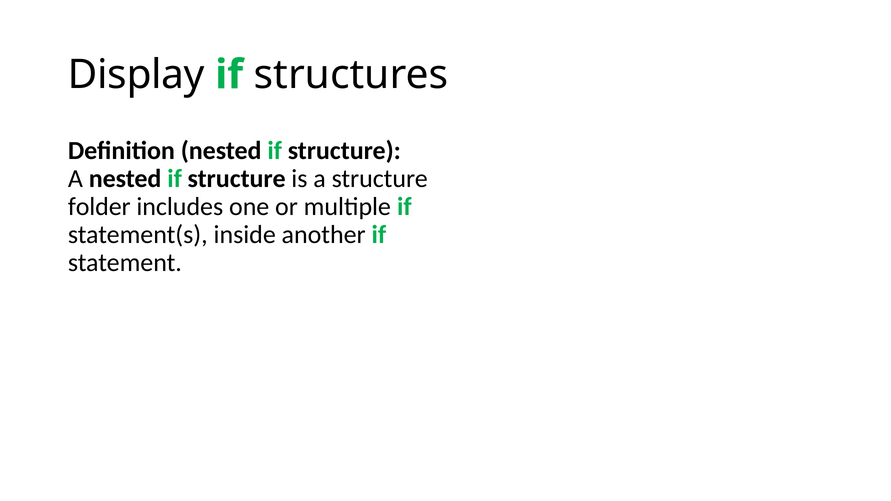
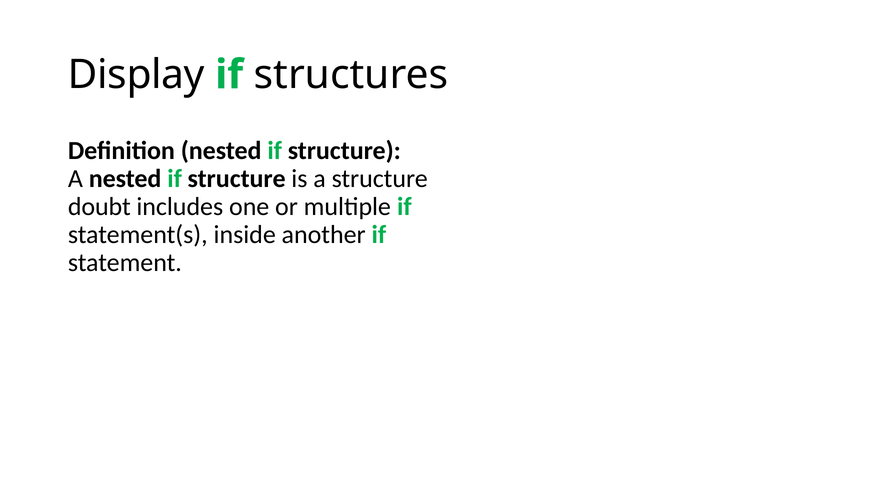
folder: folder -> doubt
